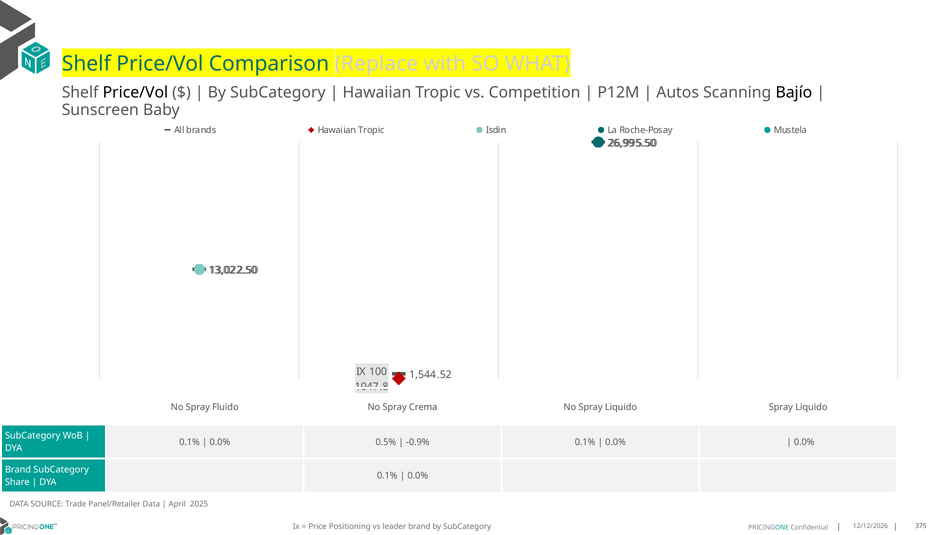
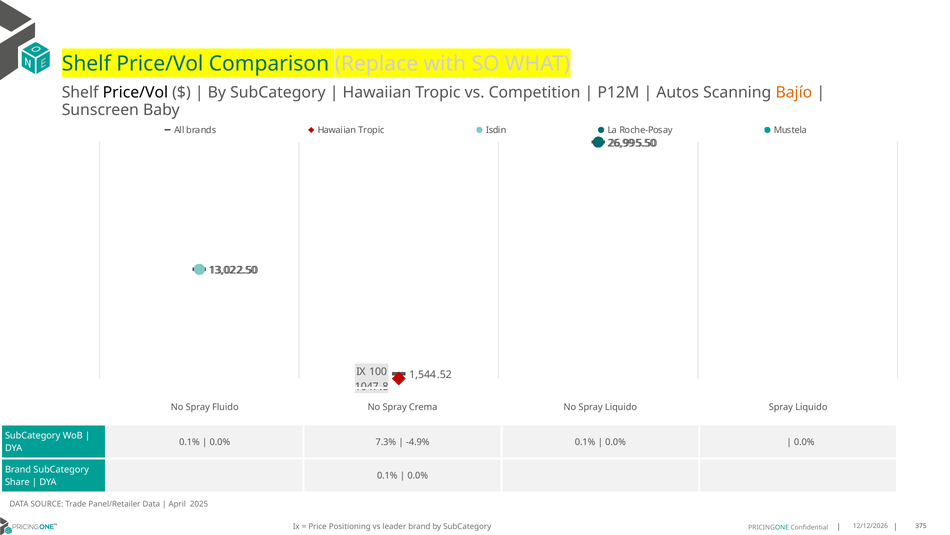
Bajío colour: black -> orange
0.5%: 0.5% -> 7.3%
-0.9%: -0.9% -> -4.9%
